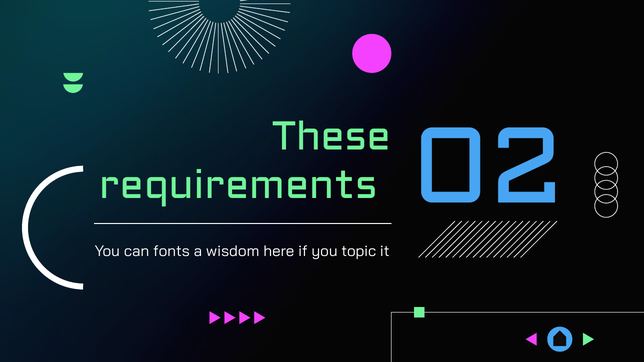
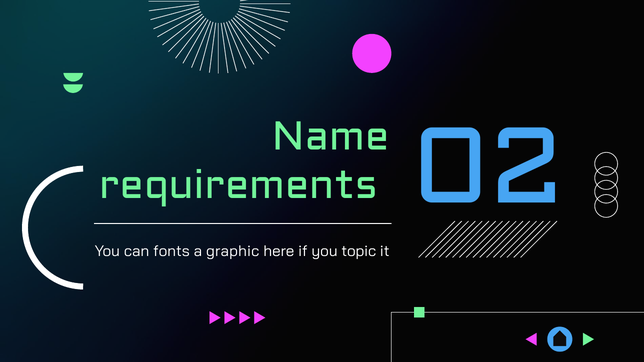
These: These -> Name
wisdom: wisdom -> graphic
